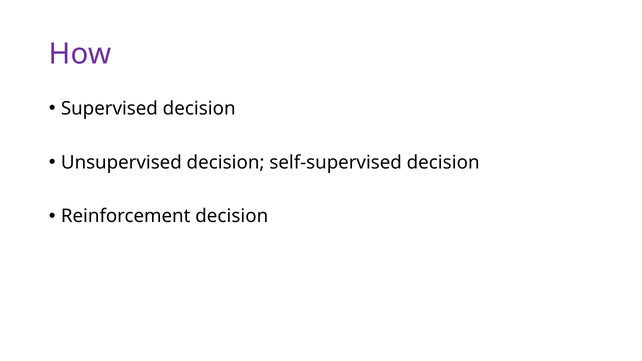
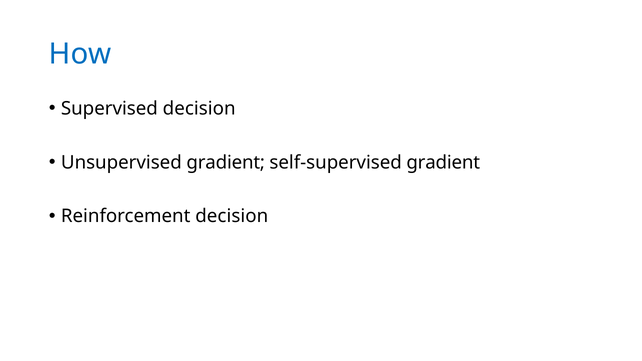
How colour: purple -> blue
Unsupervised decision: decision -> gradient
self-supervised decision: decision -> gradient
